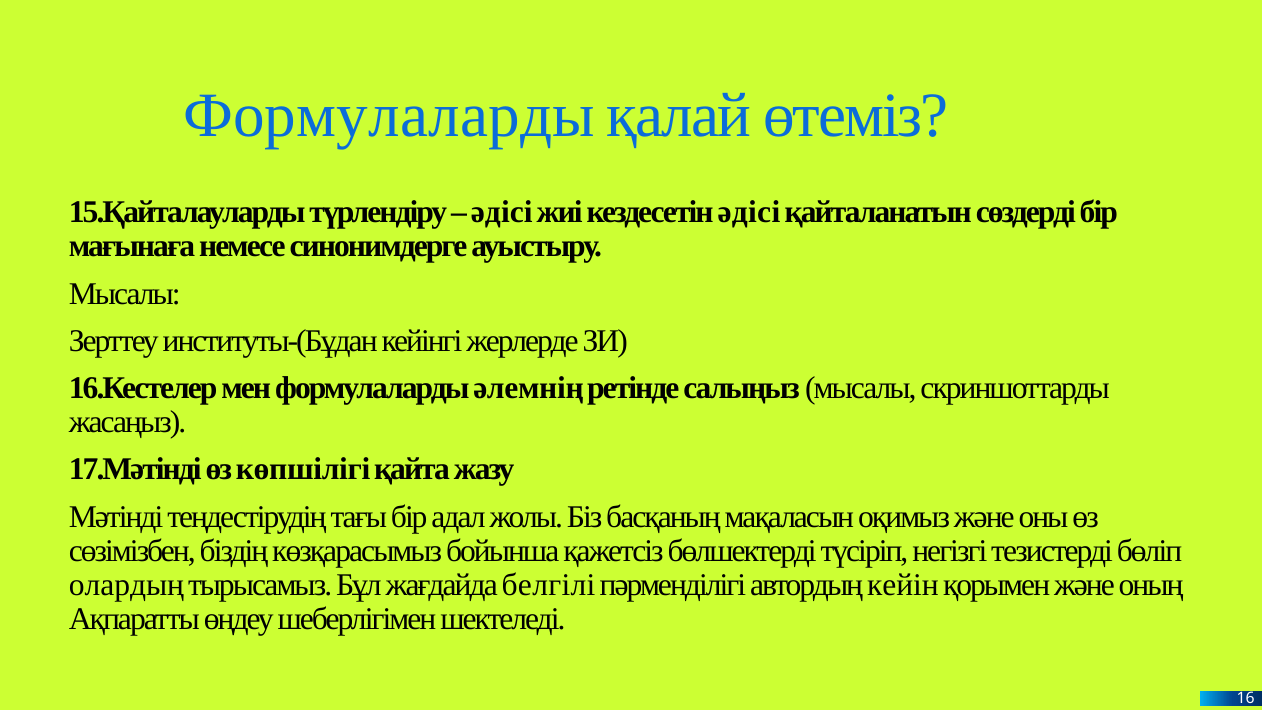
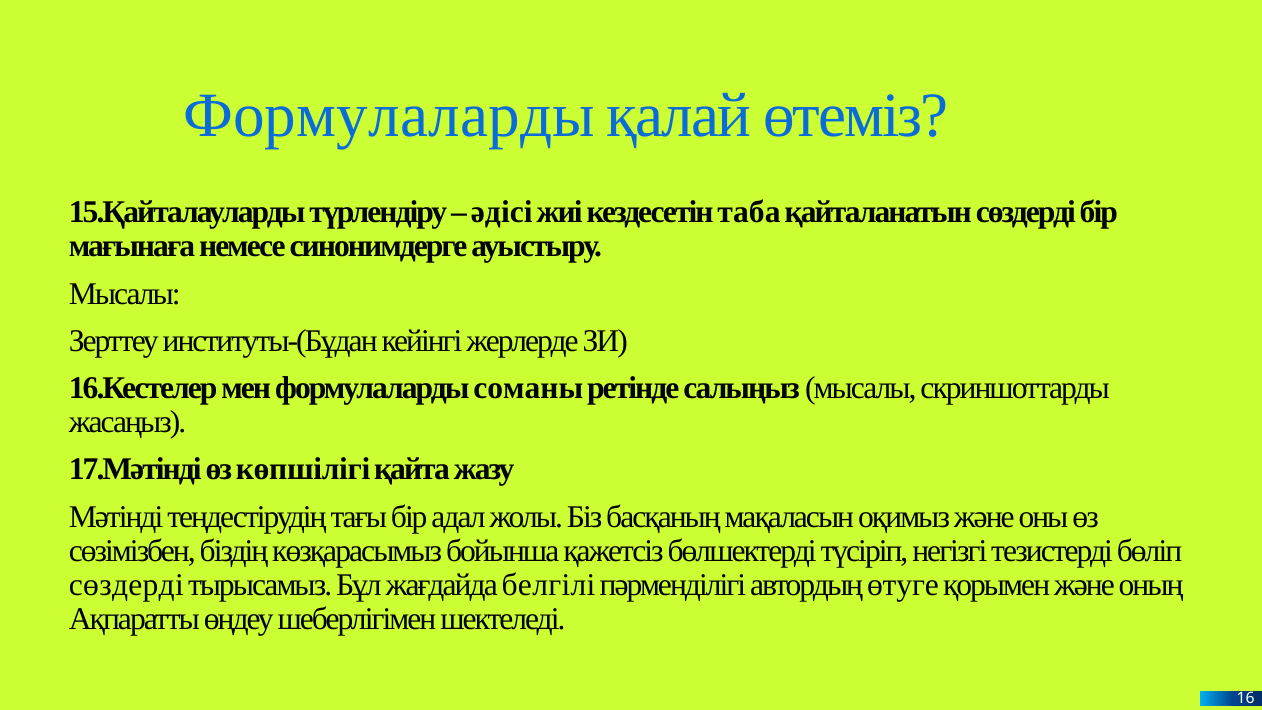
кездесетін әдісі: әдісі -> таба
әлемнің: әлемнің -> соманы
олардың at (127, 585): олардың -> сөздерді
кейін: кейін -> өтуге
